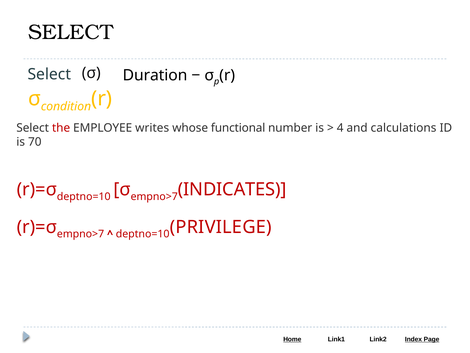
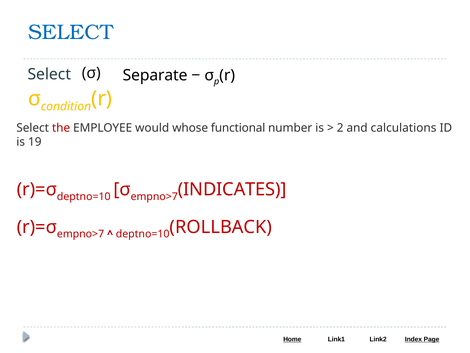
SELECT at (71, 32) colour: black -> blue
Duration: Duration -> Separate
writes: writes -> would
4: 4 -> 2
70: 70 -> 19
PRIVILEGE: PRIVILEGE -> ROLLBACK
